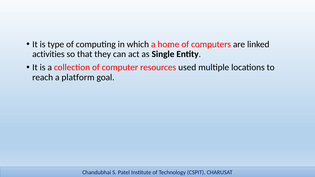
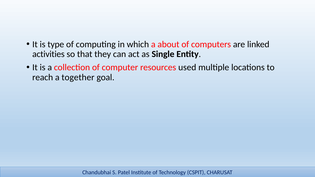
home: home -> about
platform: platform -> together
